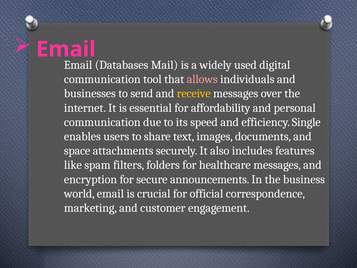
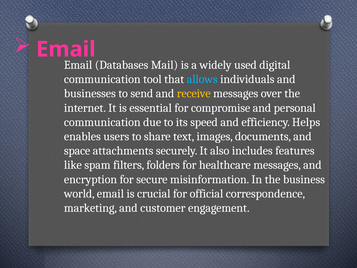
allows colour: pink -> light blue
affordability: affordability -> compromise
Single: Single -> Helps
announcements: announcements -> misinformation
